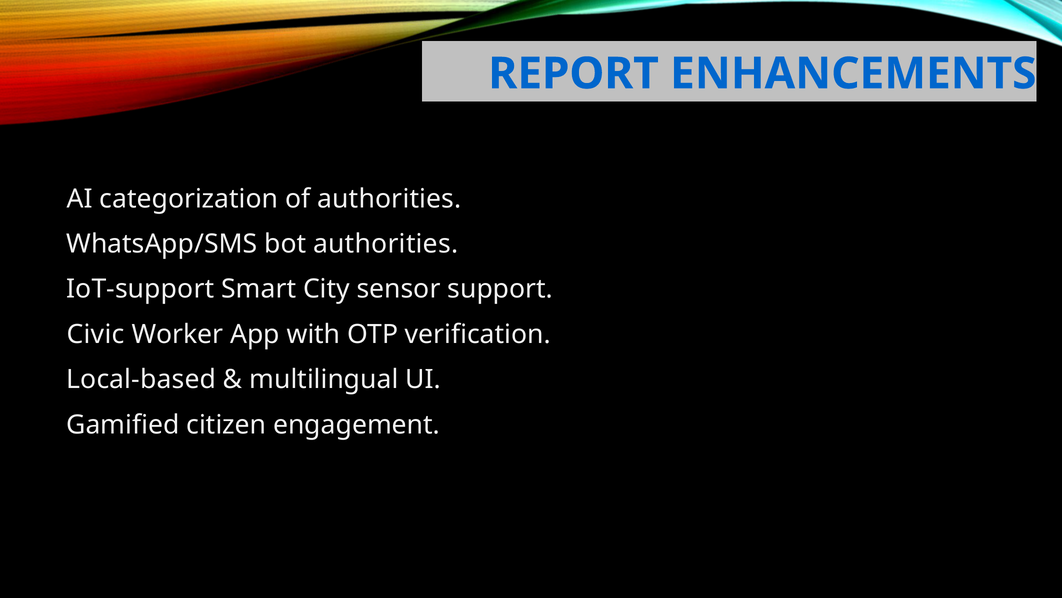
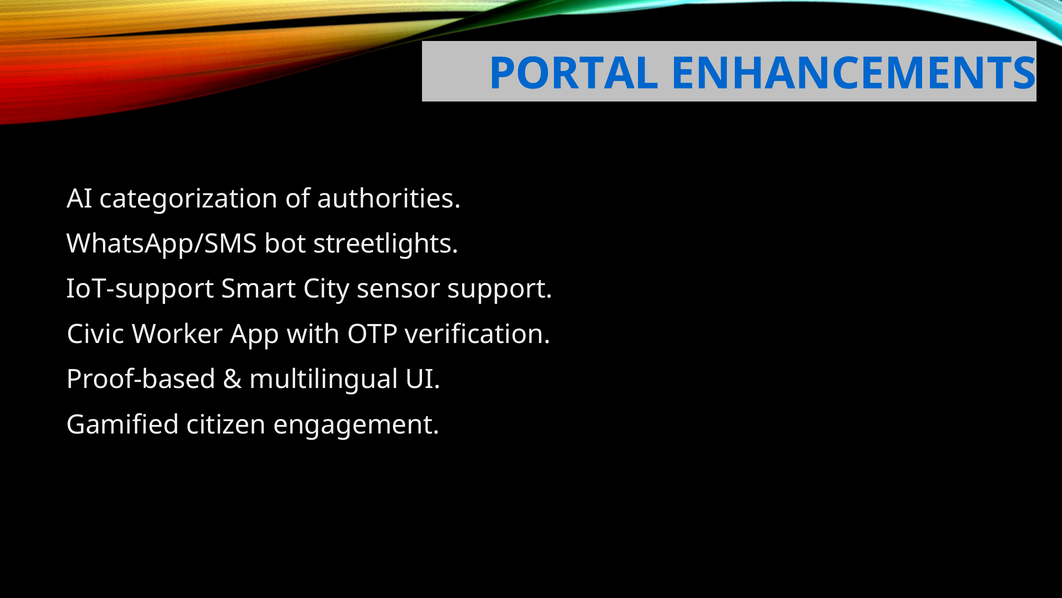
REPORT: REPORT -> PORTAL
bot authorities: authorities -> streetlights
Local-based: Local-based -> Proof-based
